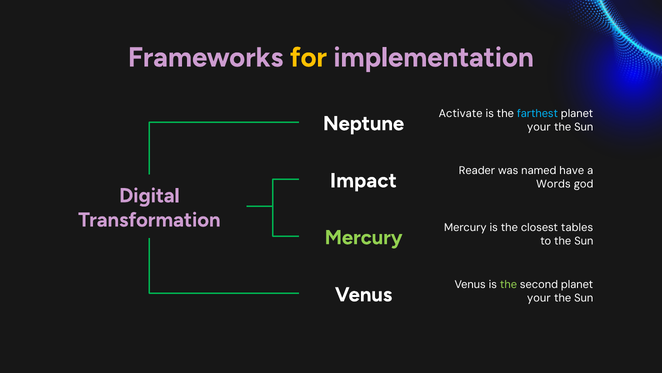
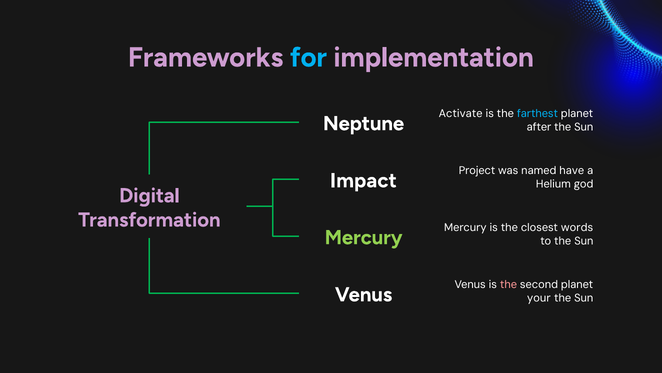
for colour: yellow -> light blue
your at (539, 127): your -> after
Reader: Reader -> Project
Words: Words -> Helium
tables: tables -> words
the at (509, 284) colour: light green -> pink
